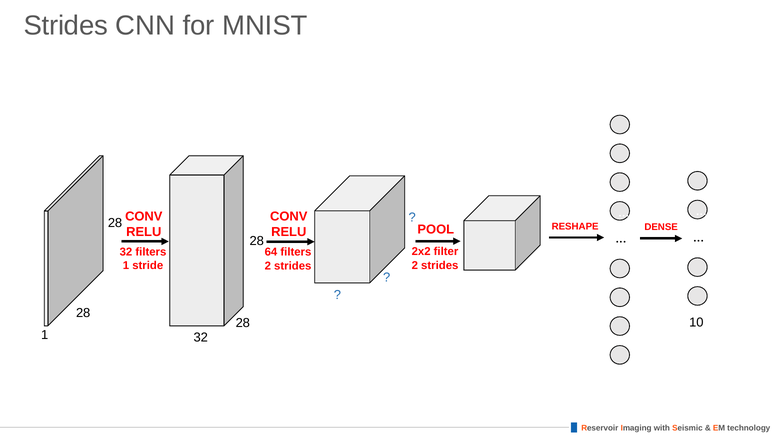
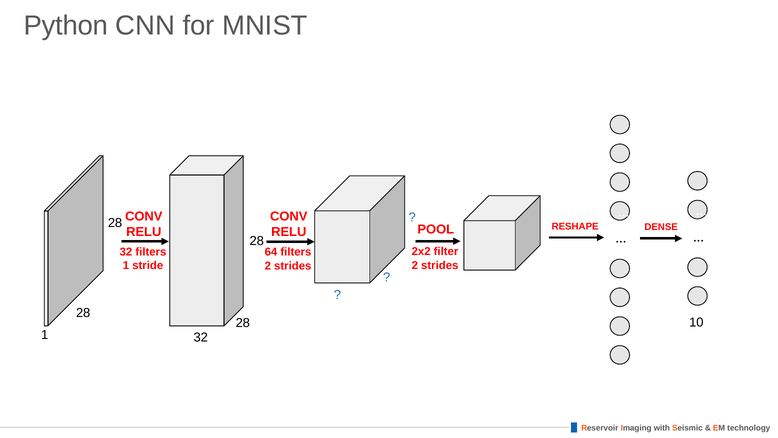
Strides at (66, 26): Strides -> Python
